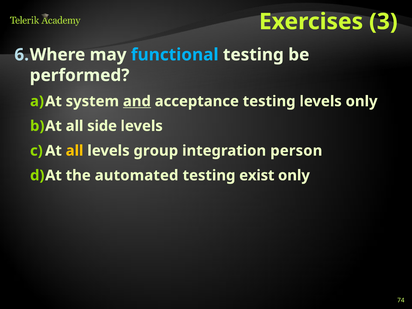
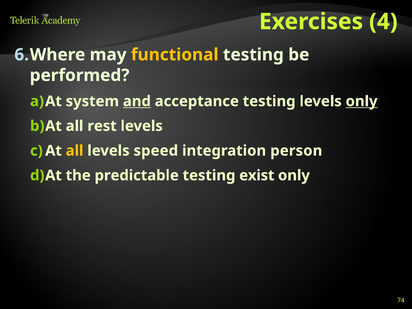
3: 3 -> 4
functional colour: light blue -> yellow
only at (362, 101) underline: none -> present
side: side -> rest
group: group -> speed
automated: automated -> predictable
